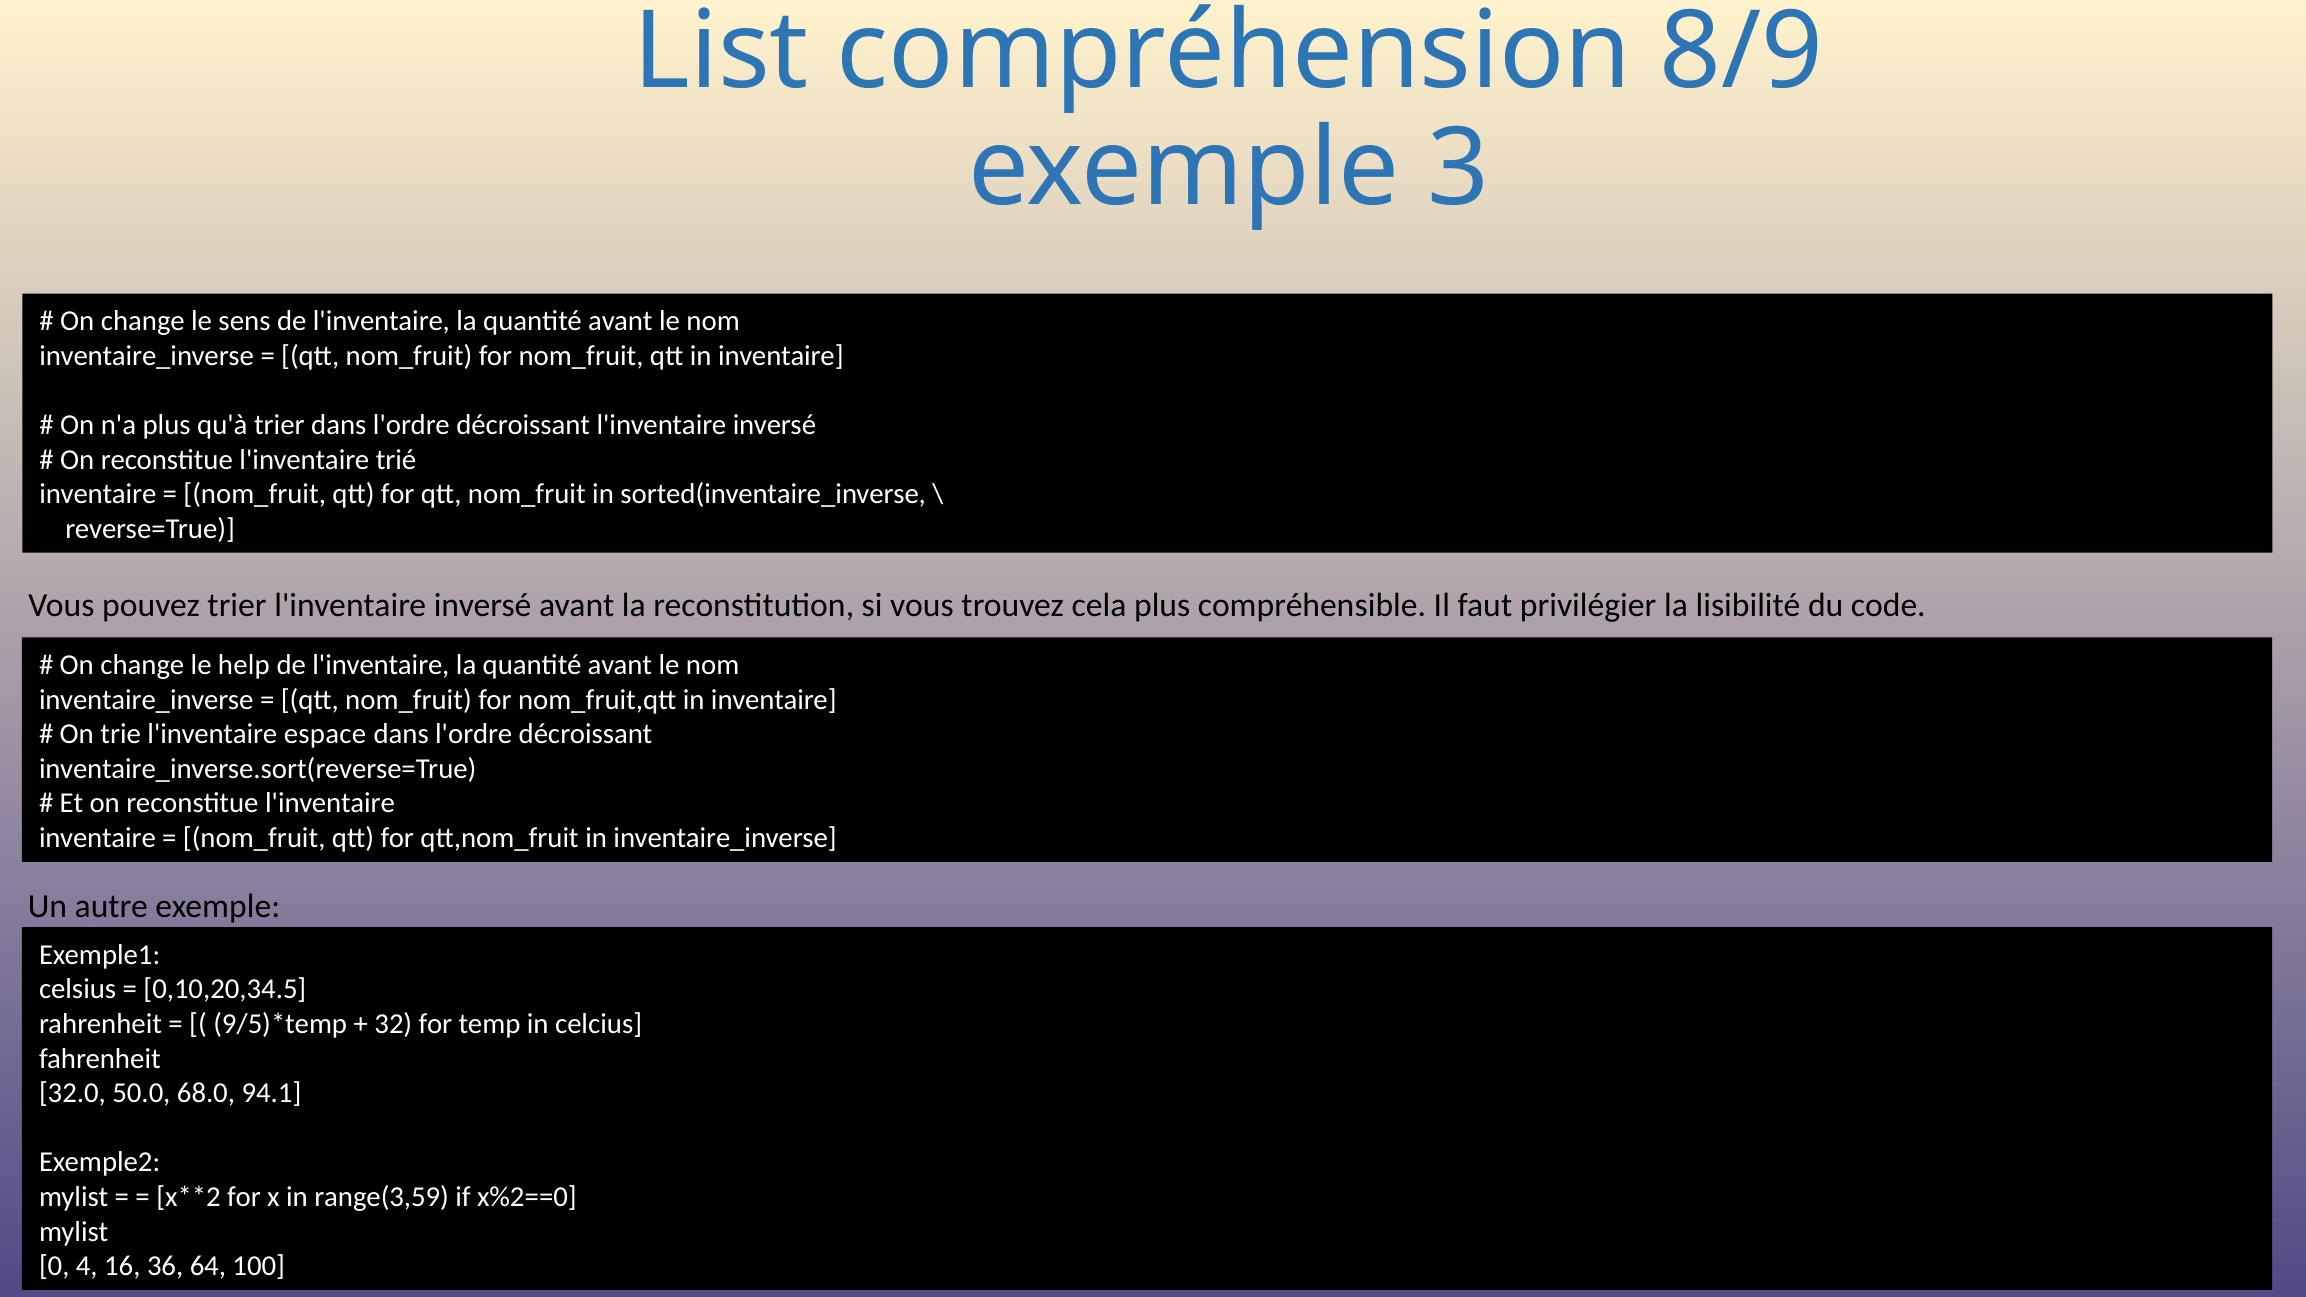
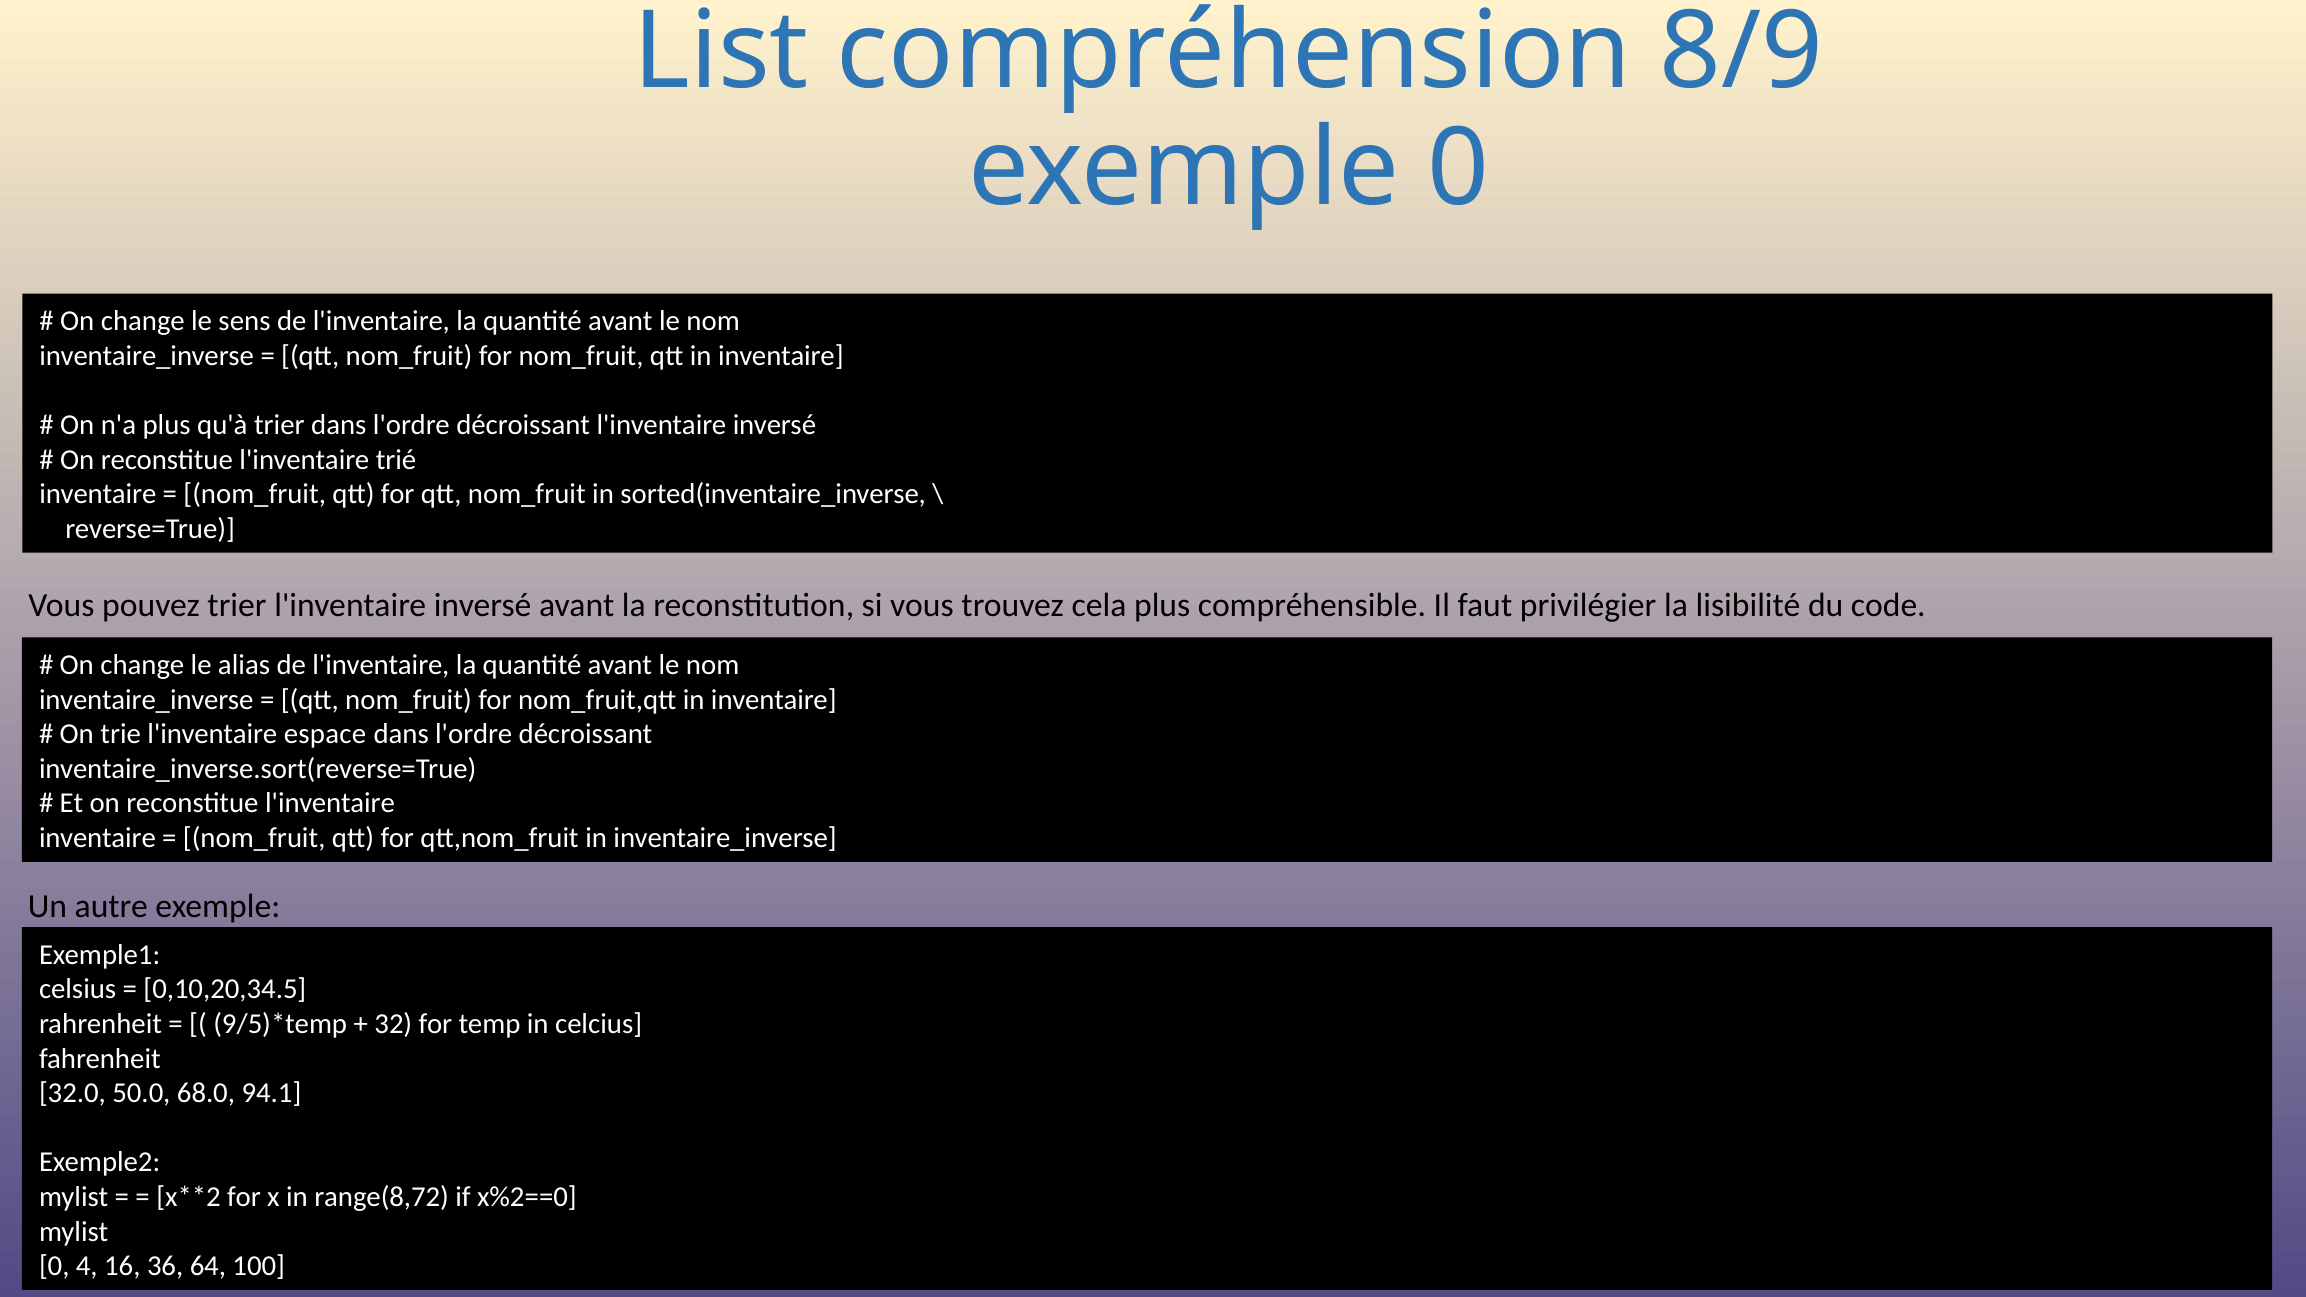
exemple 3: 3 -> 0
help: help -> alias
range(3,59: range(3,59 -> range(8,72
